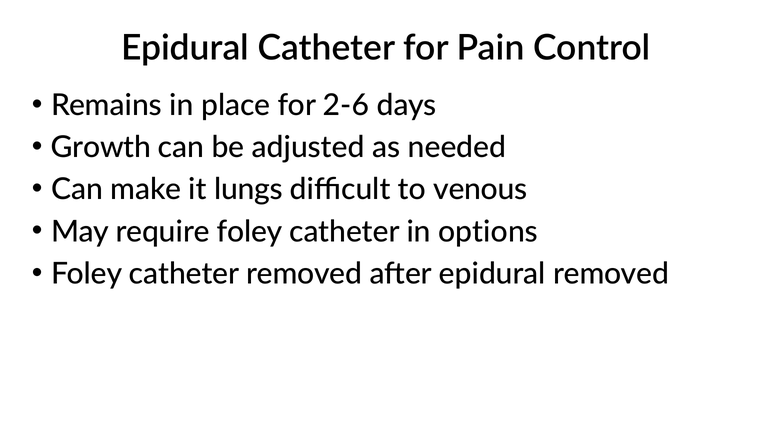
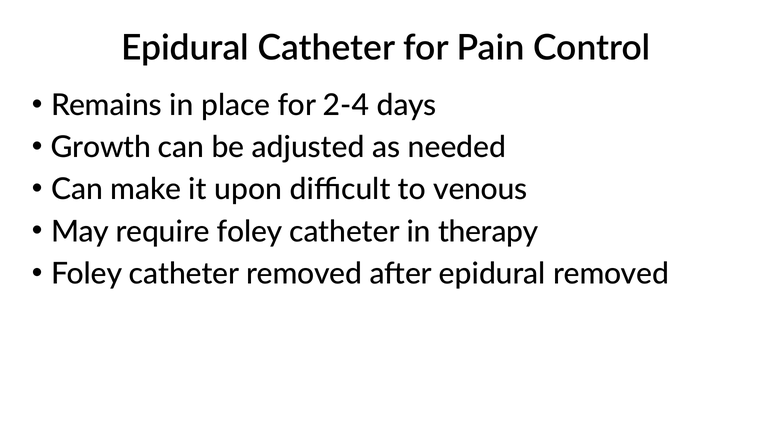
2-6: 2-6 -> 2-4
lungs: lungs -> upon
options: options -> therapy
